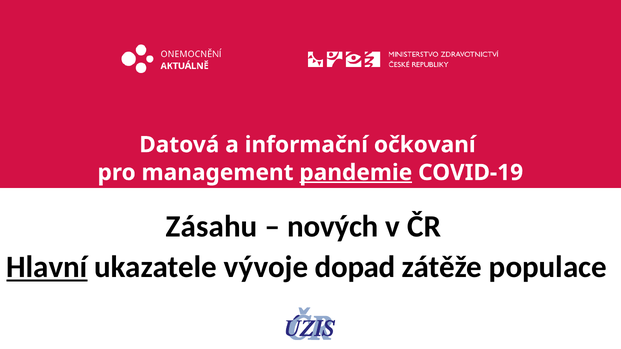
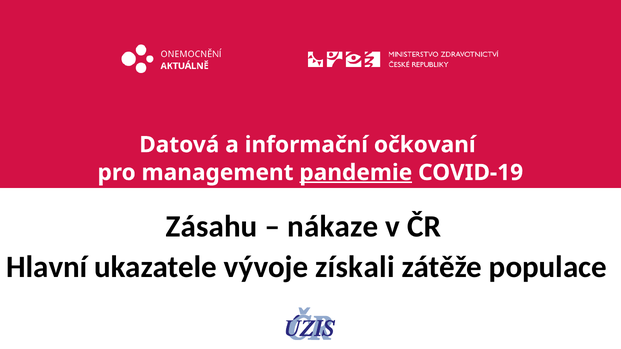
nových: nových -> nákaze
Hlavní underline: present -> none
dopad: dopad -> získali
